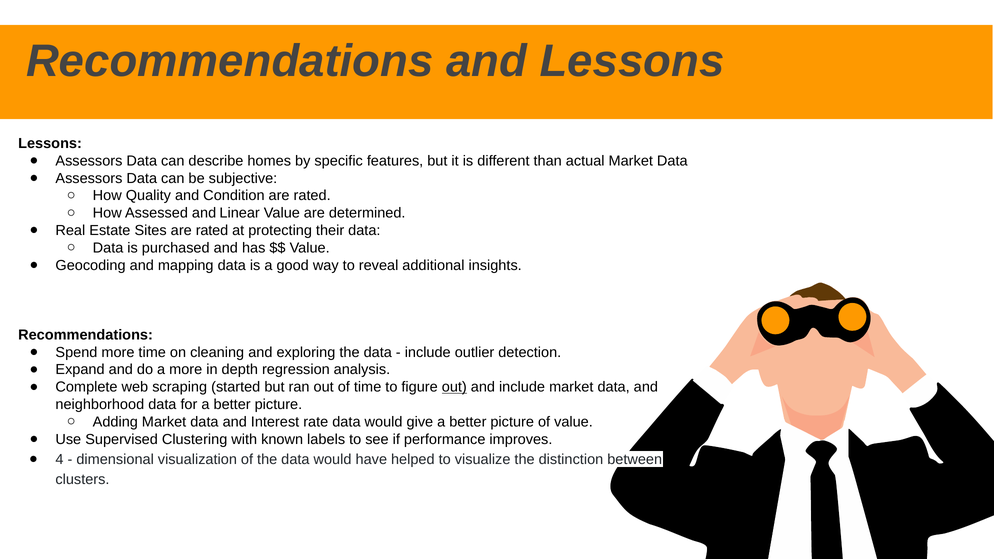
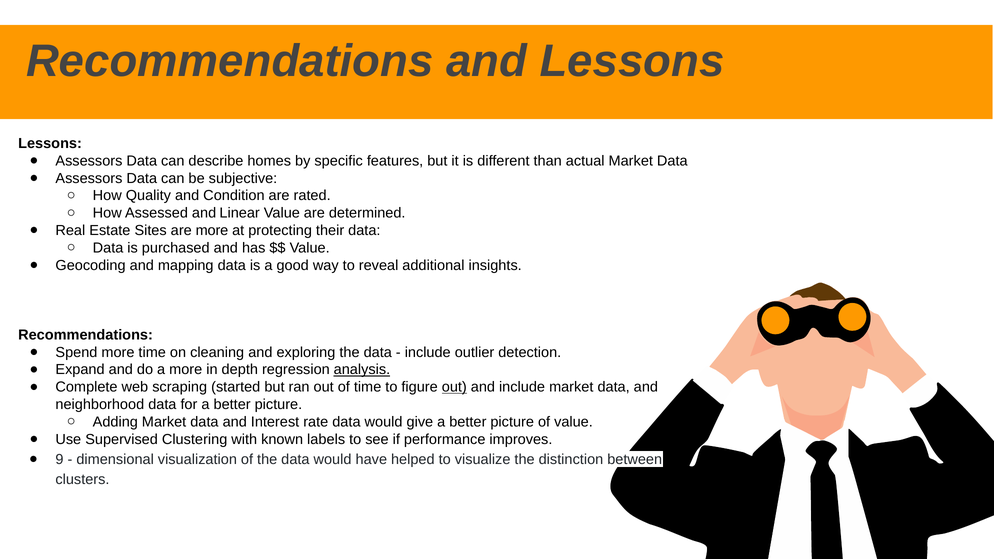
Sites are rated: rated -> more
analysis underline: none -> present
4: 4 -> 9
